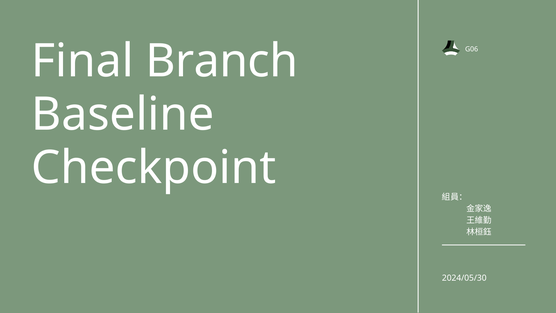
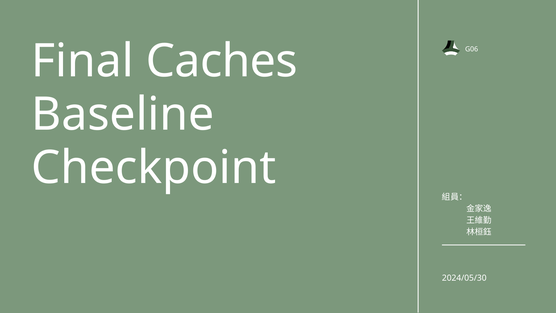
Branch: Branch -> Caches
